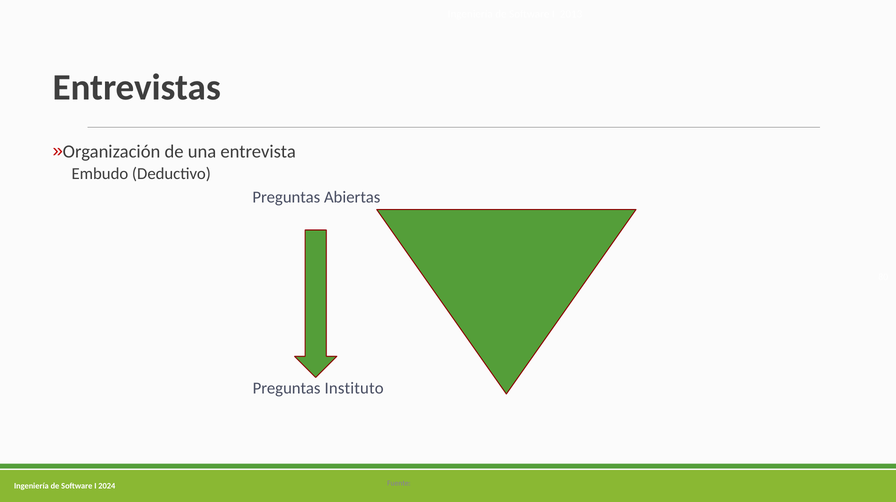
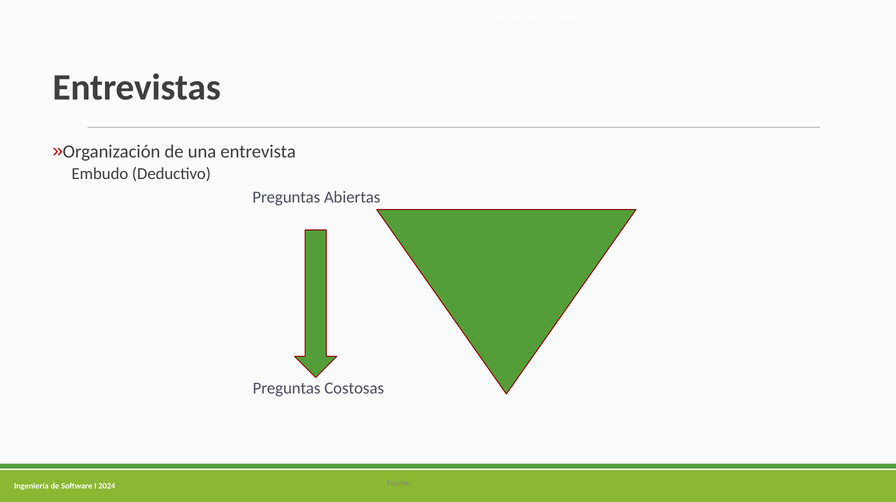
Instituto: Instituto -> Costosas
